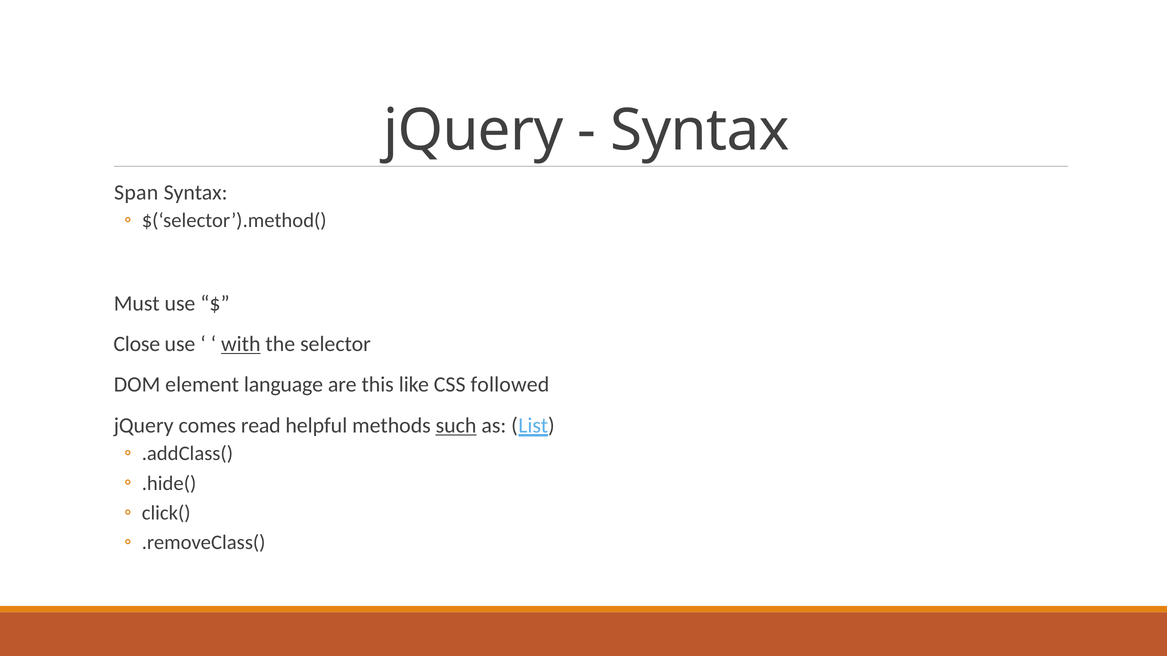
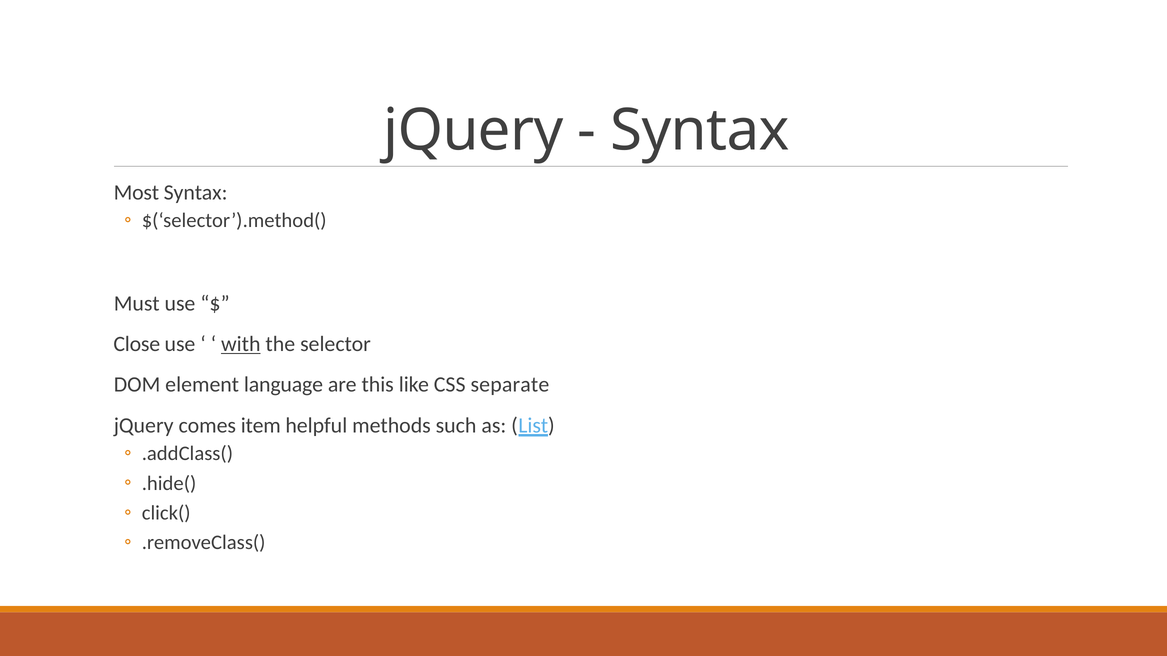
Span: Span -> Most
followed: followed -> separate
read: read -> item
such underline: present -> none
